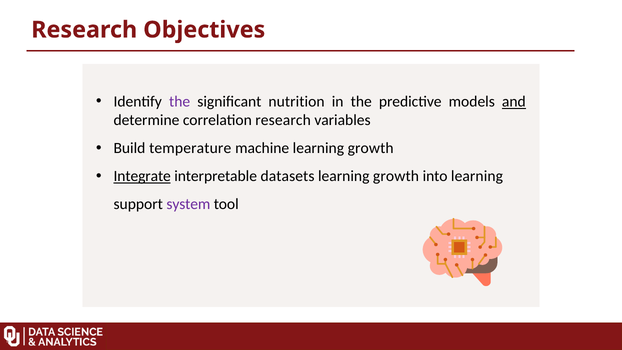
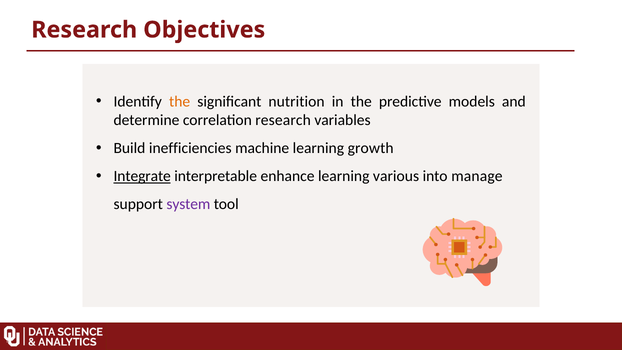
the at (180, 102) colour: purple -> orange
and underline: present -> none
temperature: temperature -> inefficiencies
datasets: datasets -> enhance
growth at (396, 176): growth -> various
into learning: learning -> manage
